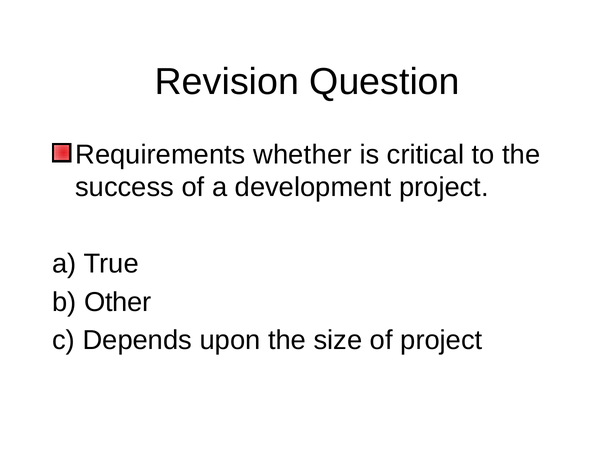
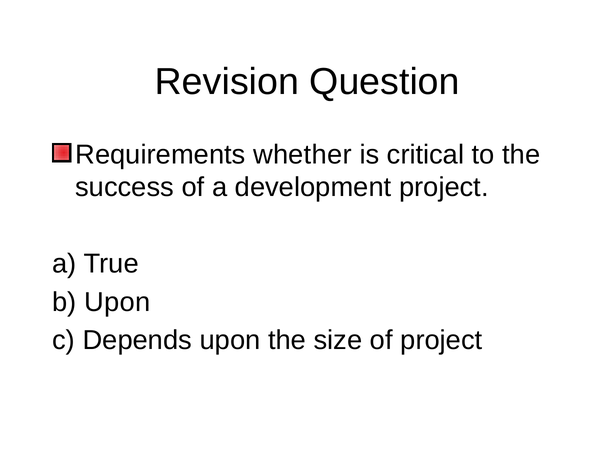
b Other: Other -> Upon
